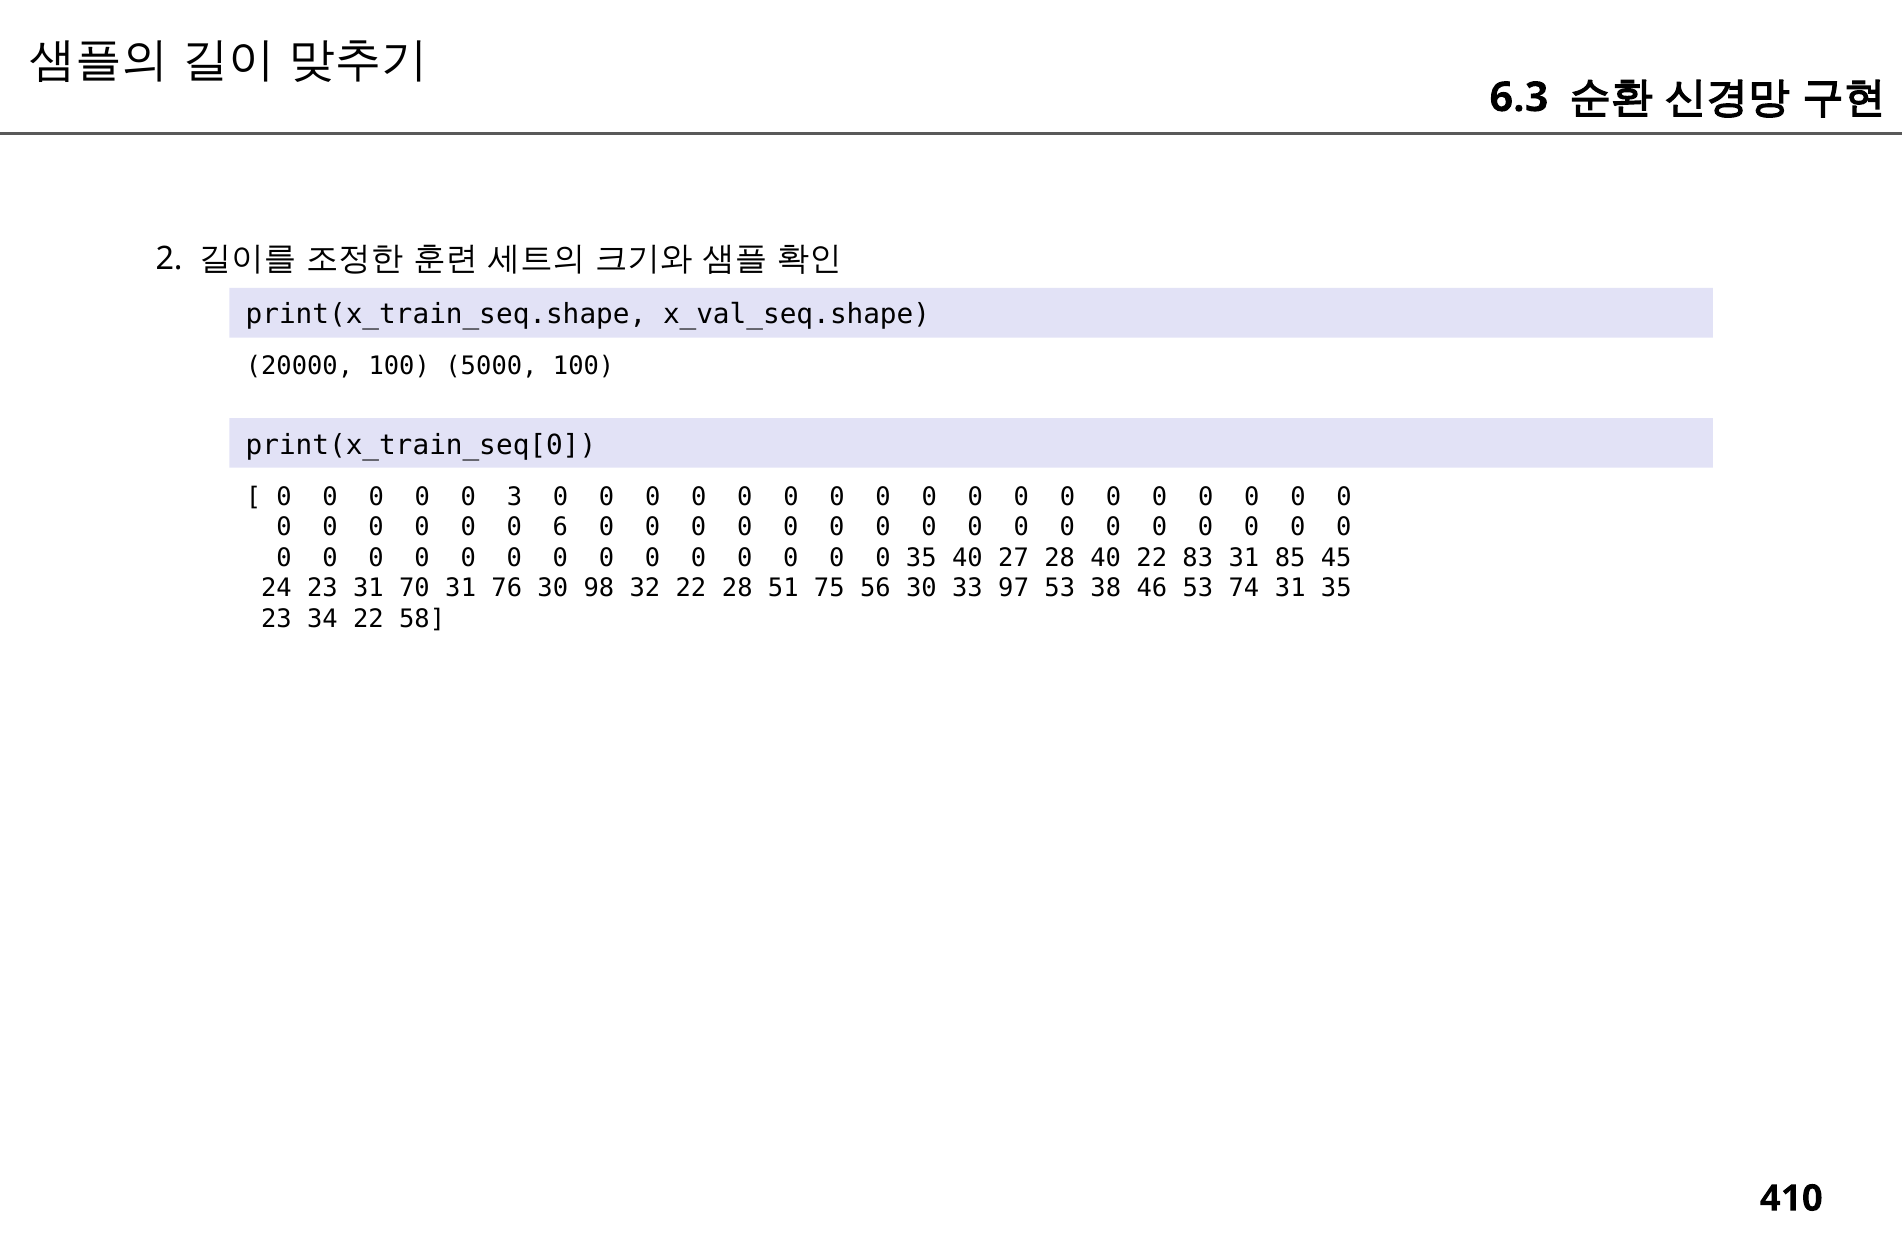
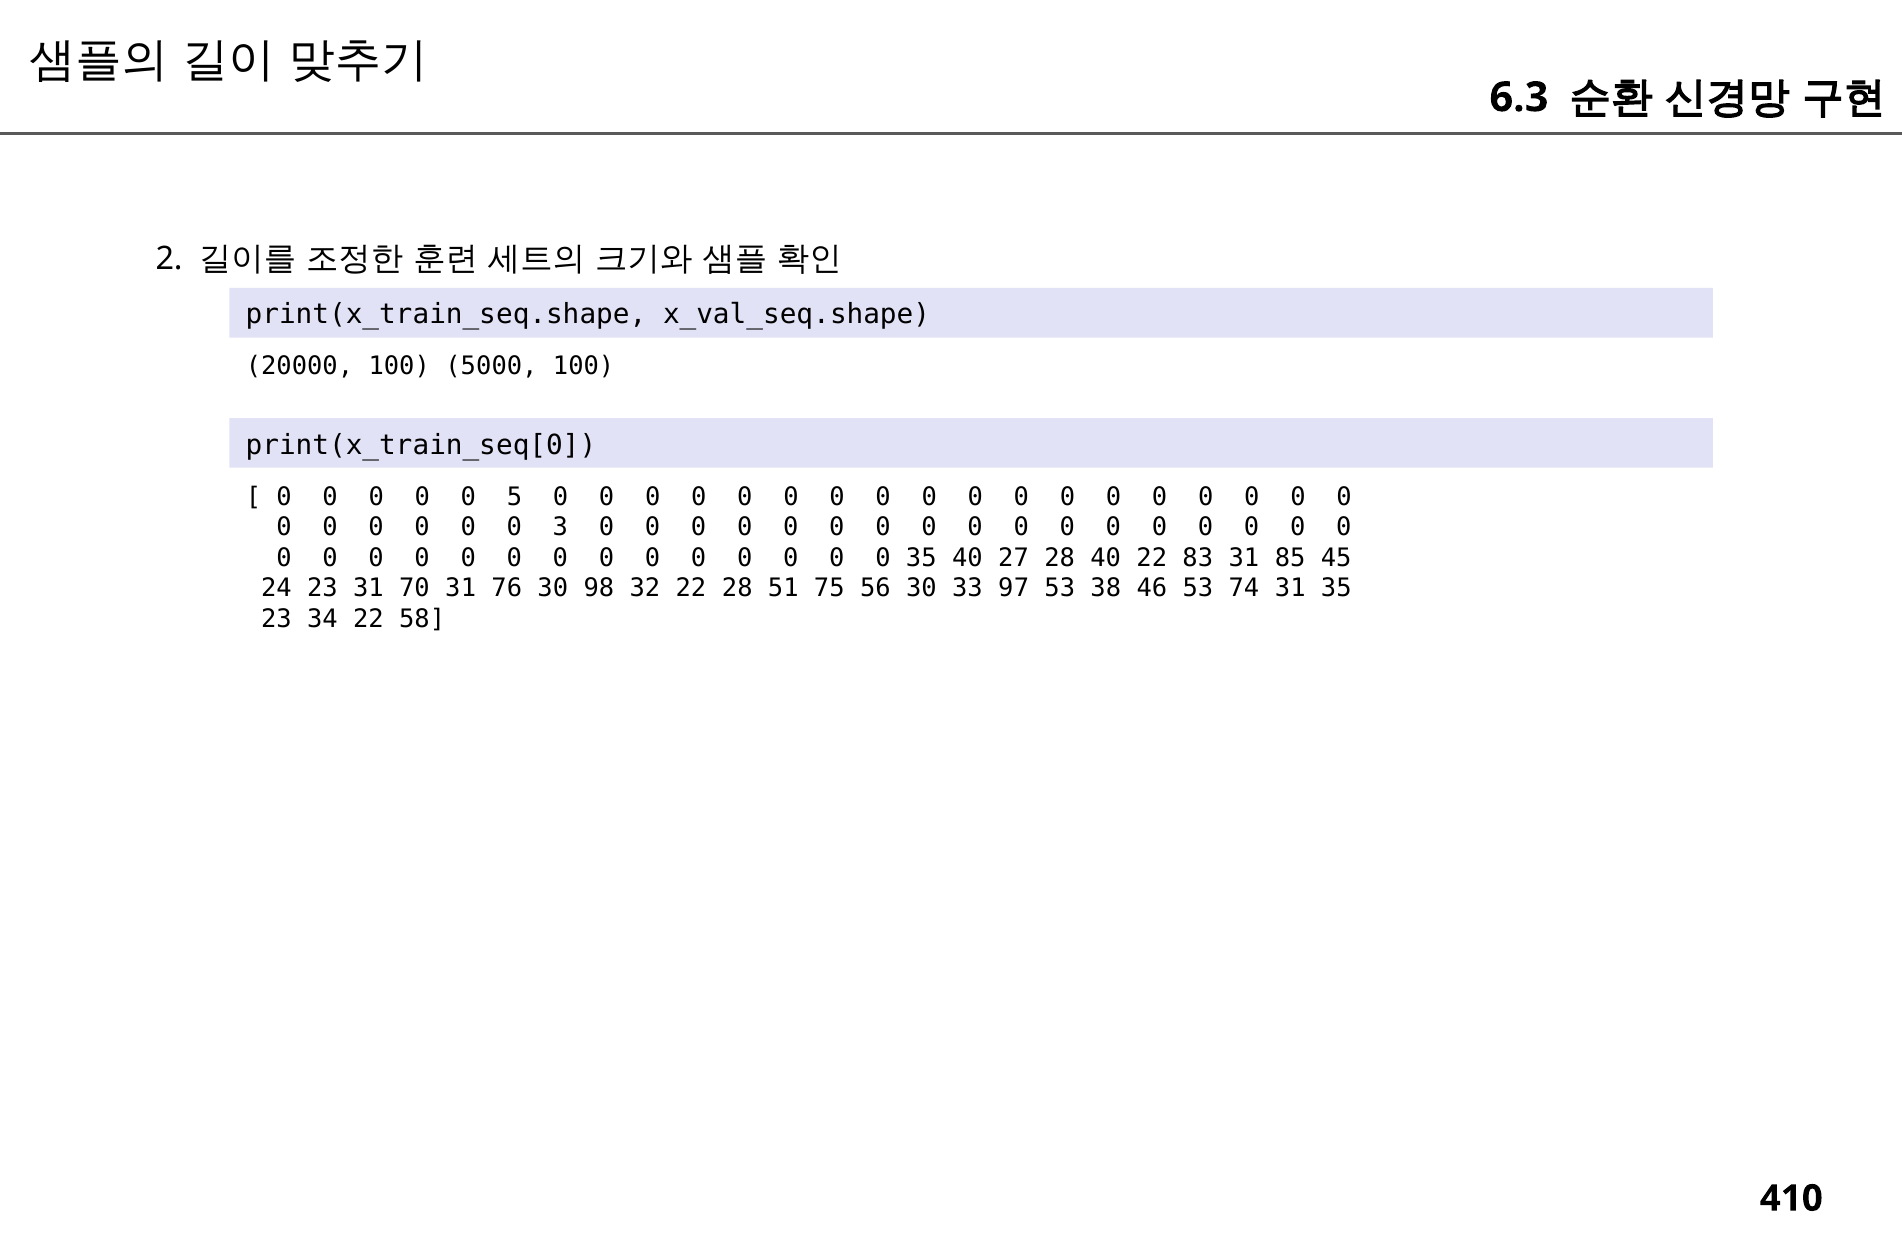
3: 3 -> 5
6: 6 -> 3
